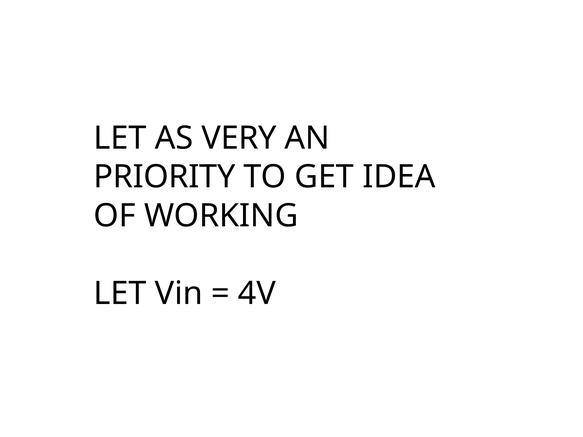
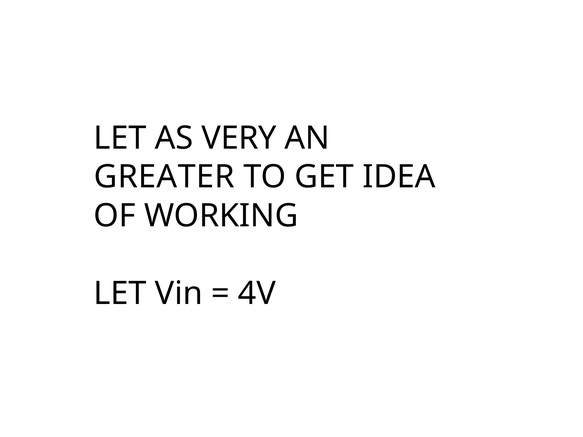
PRIORITY: PRIORITY -> GREATER
